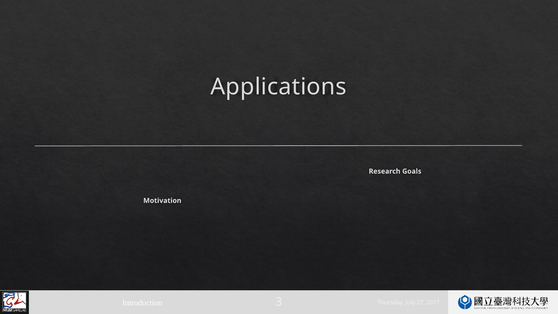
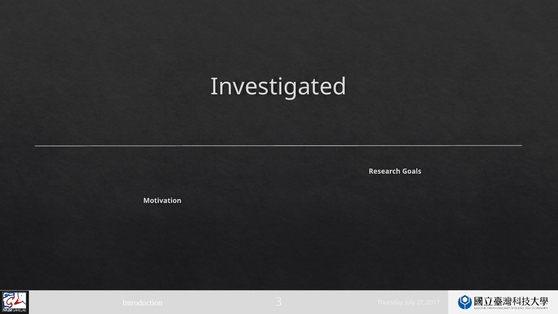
Applications: Applications -> Investigated
